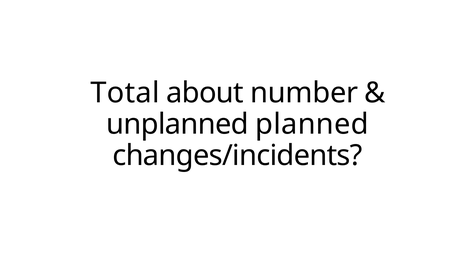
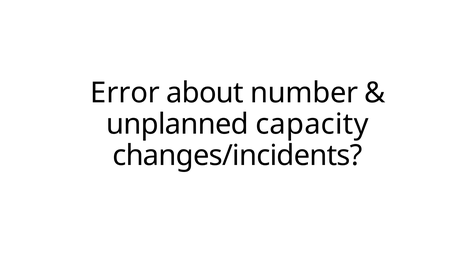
Total: Total -> Error
planned: planned -> capacity
